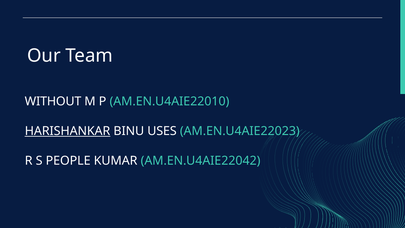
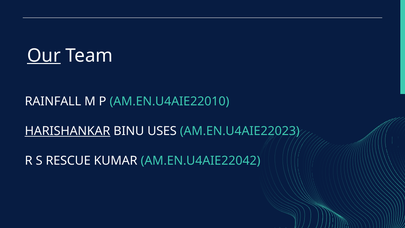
Our underline: none -> present
WITHOUT: WITHOUT -> RAINFALL
PEOPLE: PEOPLE -> RESCUE
